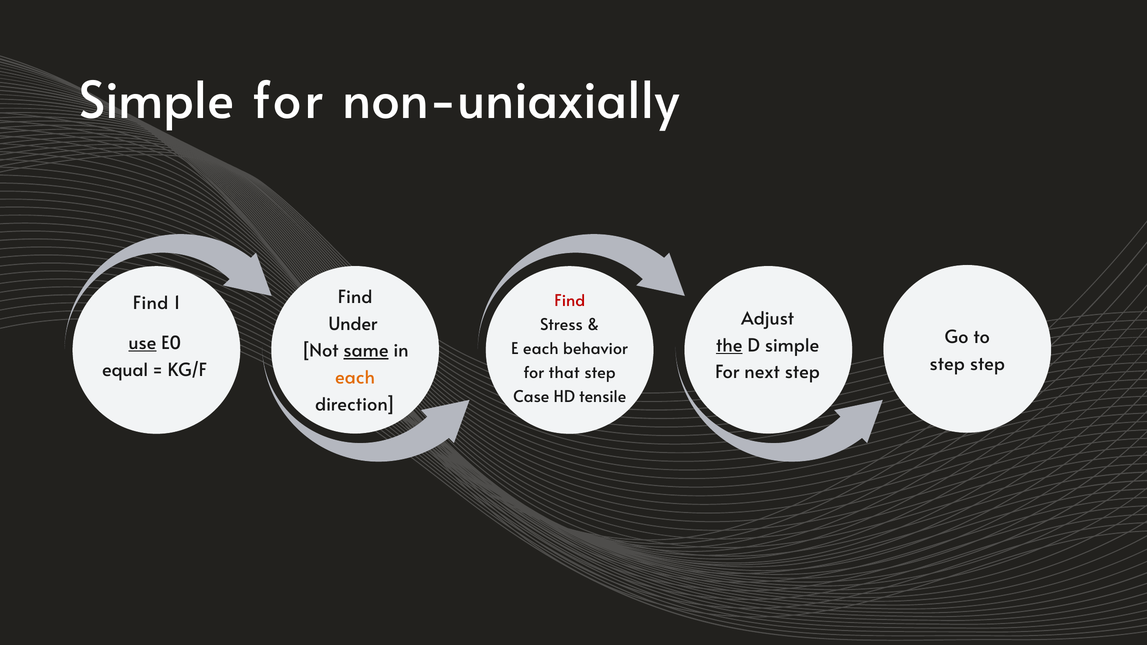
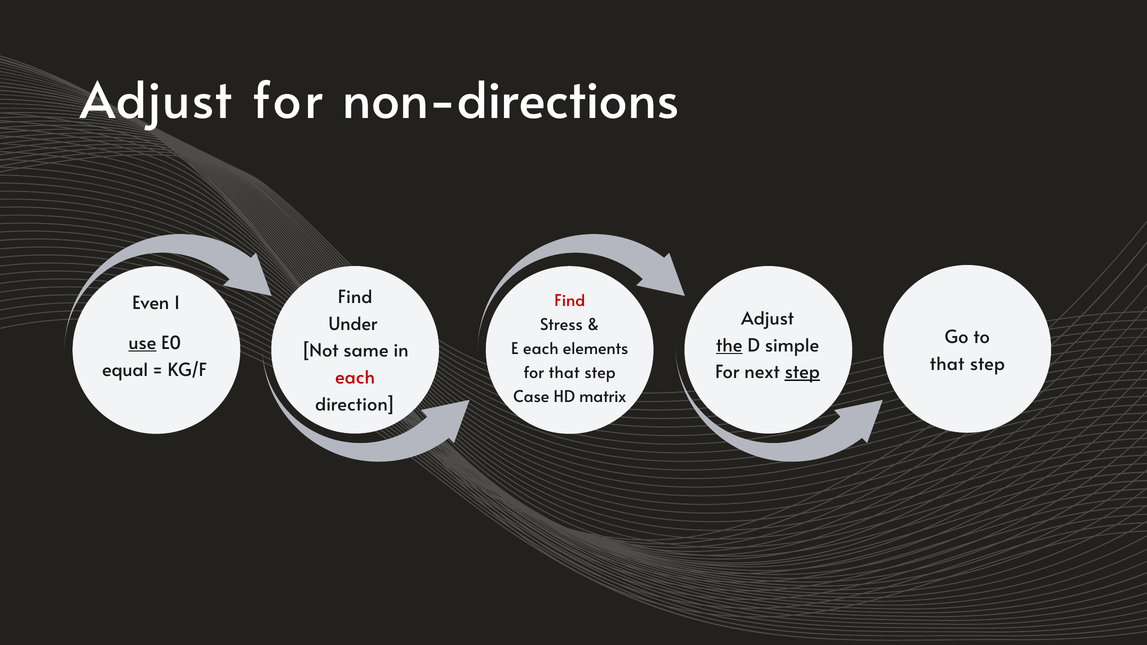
Simple at (157, 101): Simple -> Adjust
non-uniaxially: non-uniaxially -> non-directions
Find at (151, 303): Find -> Even
behavior: behavior -> elements
same underline: present -> none
step at (947, 364): step -> that
step at (802, 373) underline: none -> present
each at (355, 378) colour: orange -> red
tensile: tensile -> matrix
